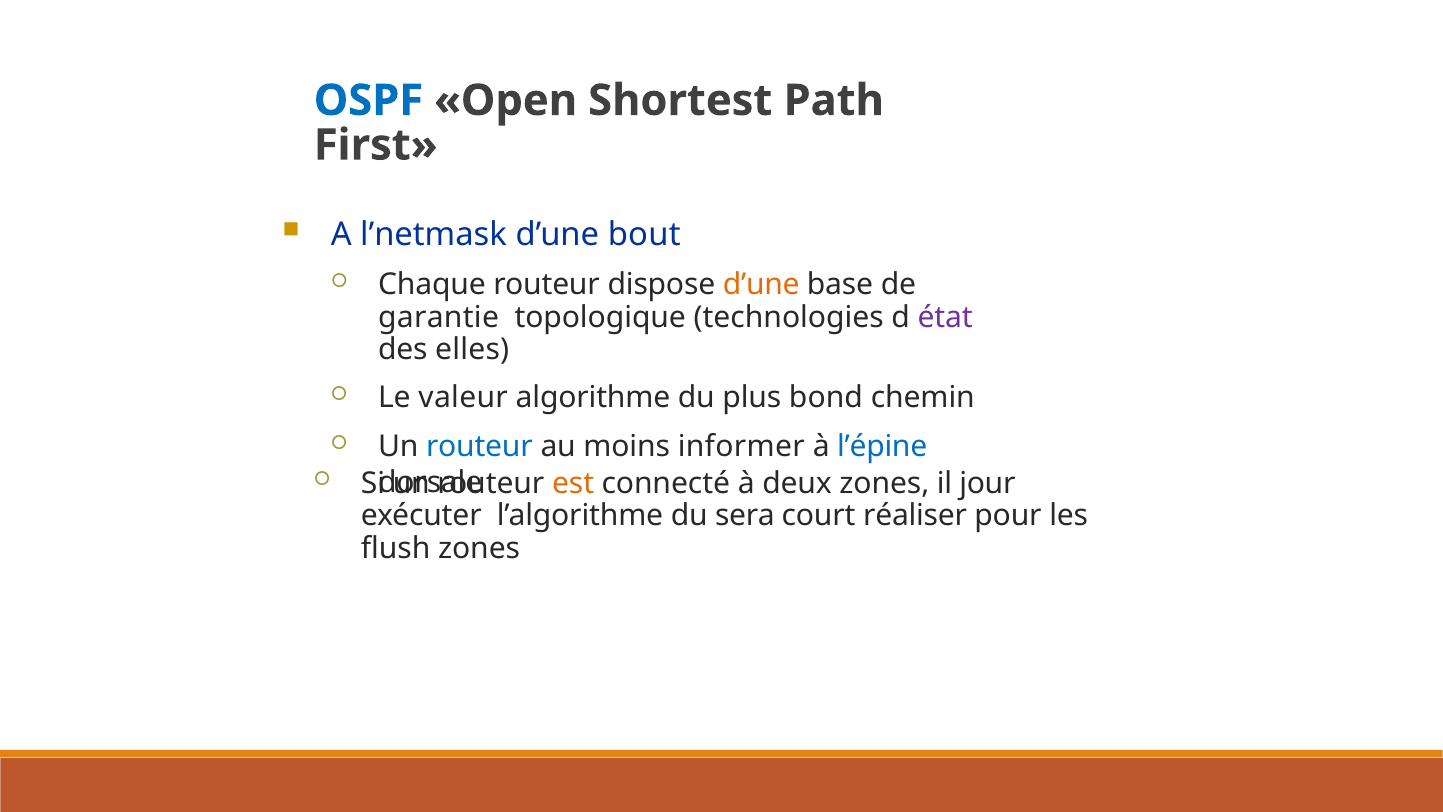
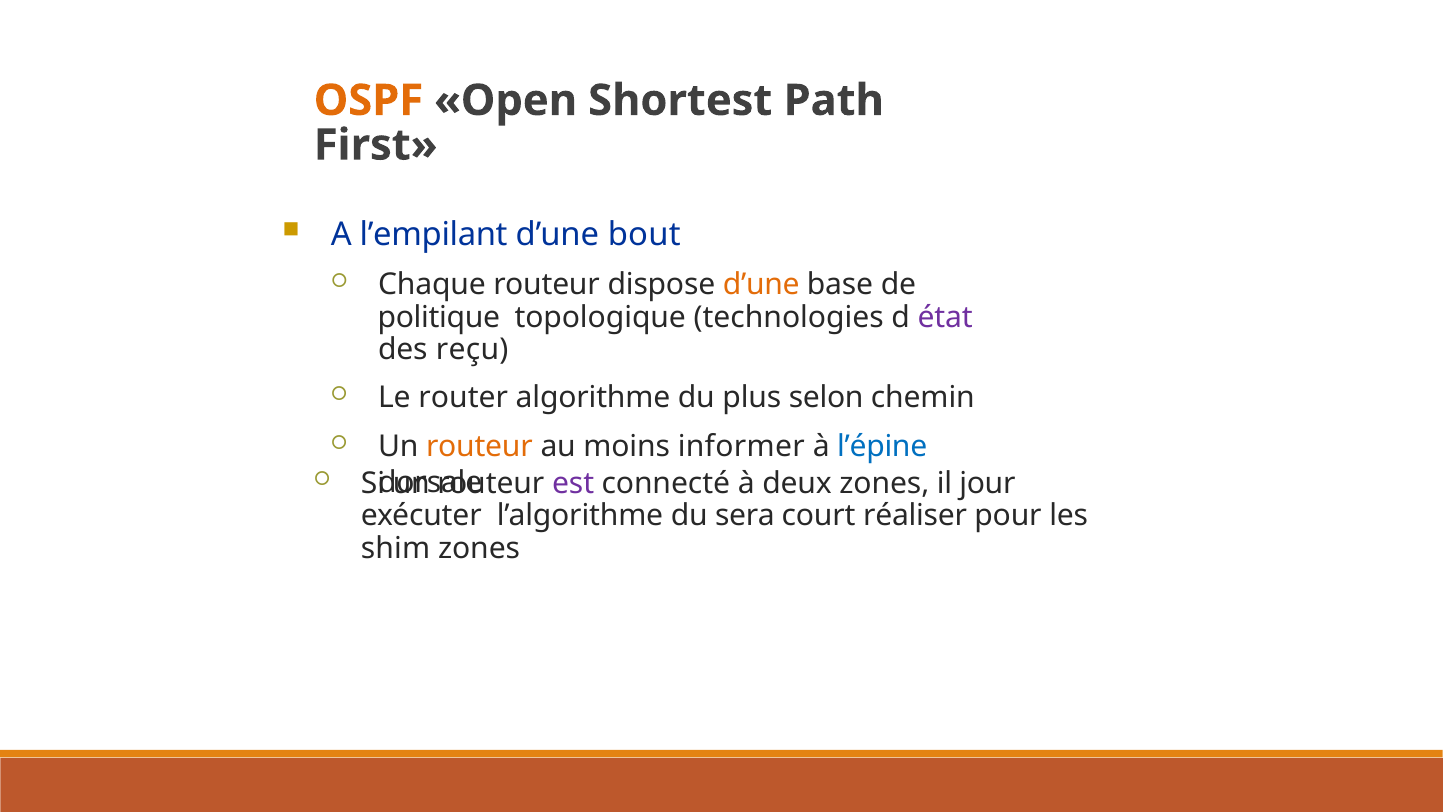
OSPF colour: blue -> orange
l’netmask: l’netmask -> l’empilant
garantie: garantie -> politique
elles: elles -> reçu
valeur: valeur -> router
bond: bond -> selon
routeur at (479, 446) colour: blue -> orange
est colour: orange -> purple
flush: flush -> shim
